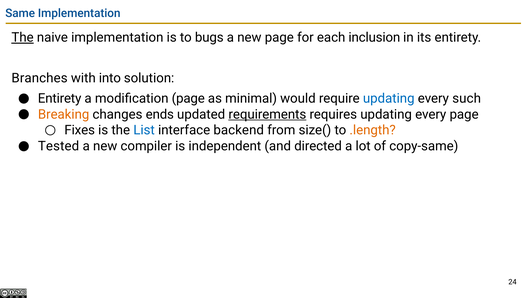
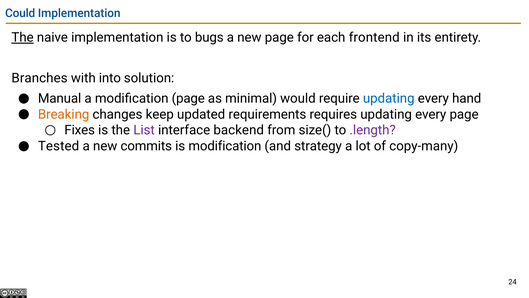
Same: Same -> Could
inclusion: inclusion -> frontend
Entirety at (60, 98): Entirety -> Manual
such: such -> hand
ends: ends -> keep
requirements underline: present -> none
List colour: blue -> purple
.length colour: orange -> purple
compiler: compiler -> commits
is independent: independent -> modification
directed: directed -> strategy
copy-same: copy-same -> copy-many
